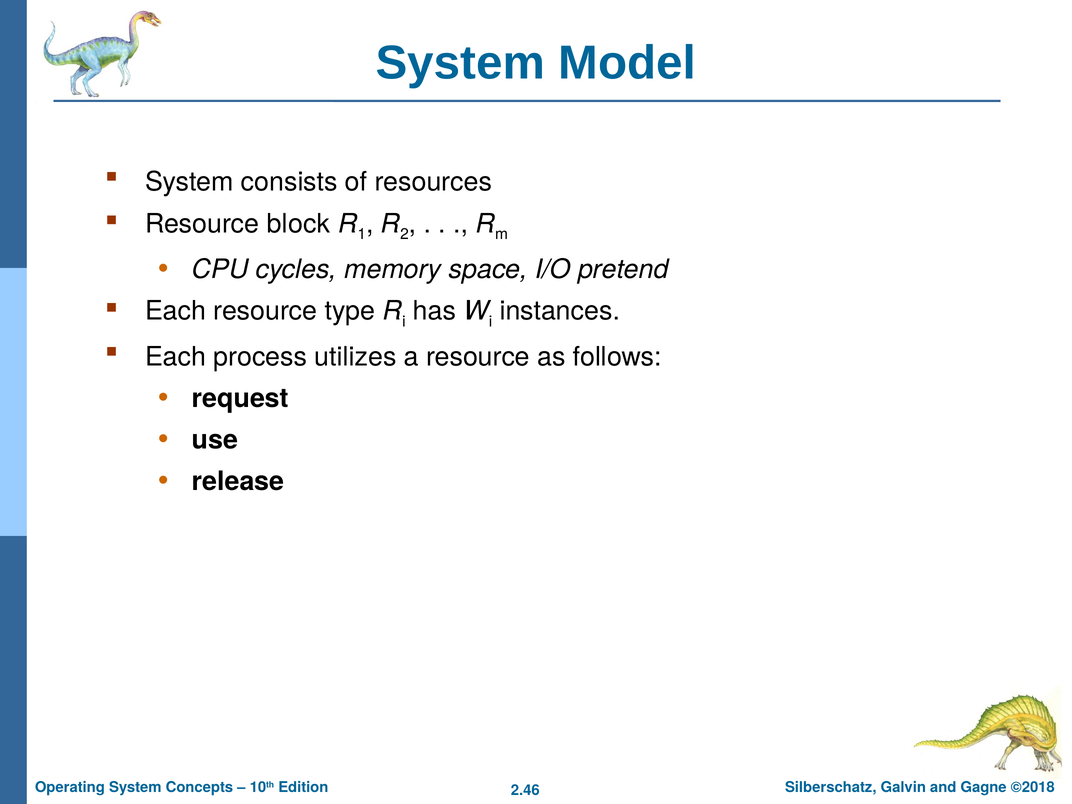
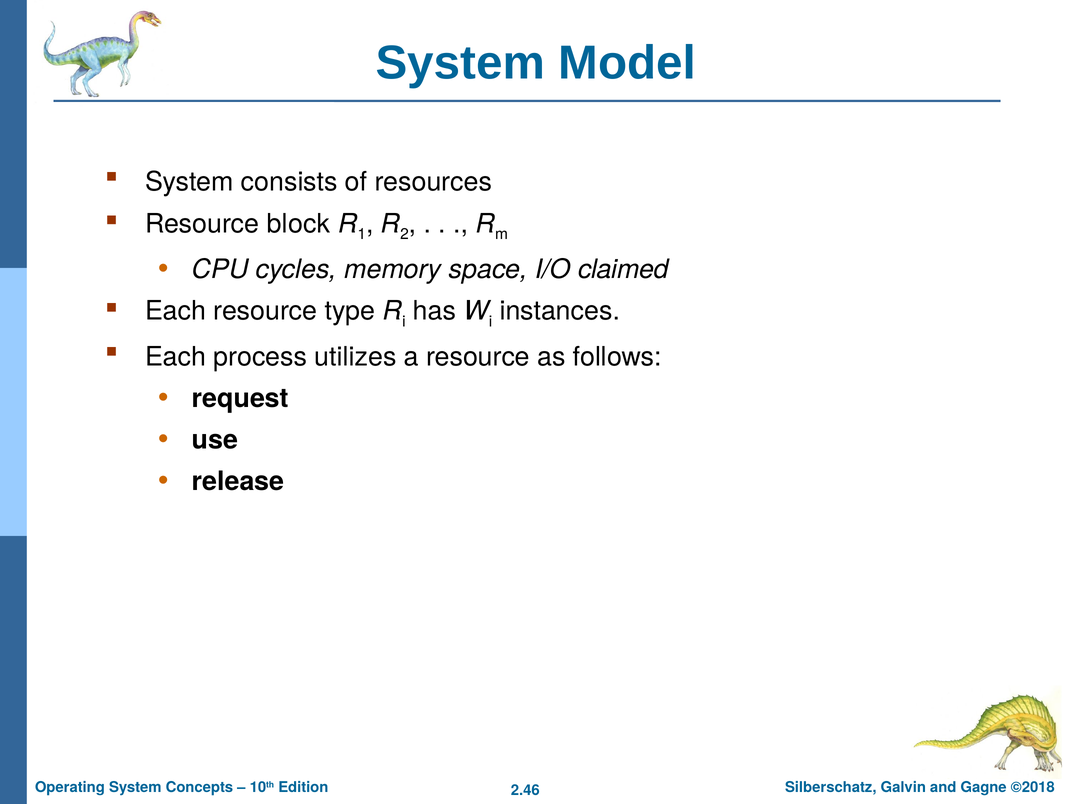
pretend: pretend -> claimed
